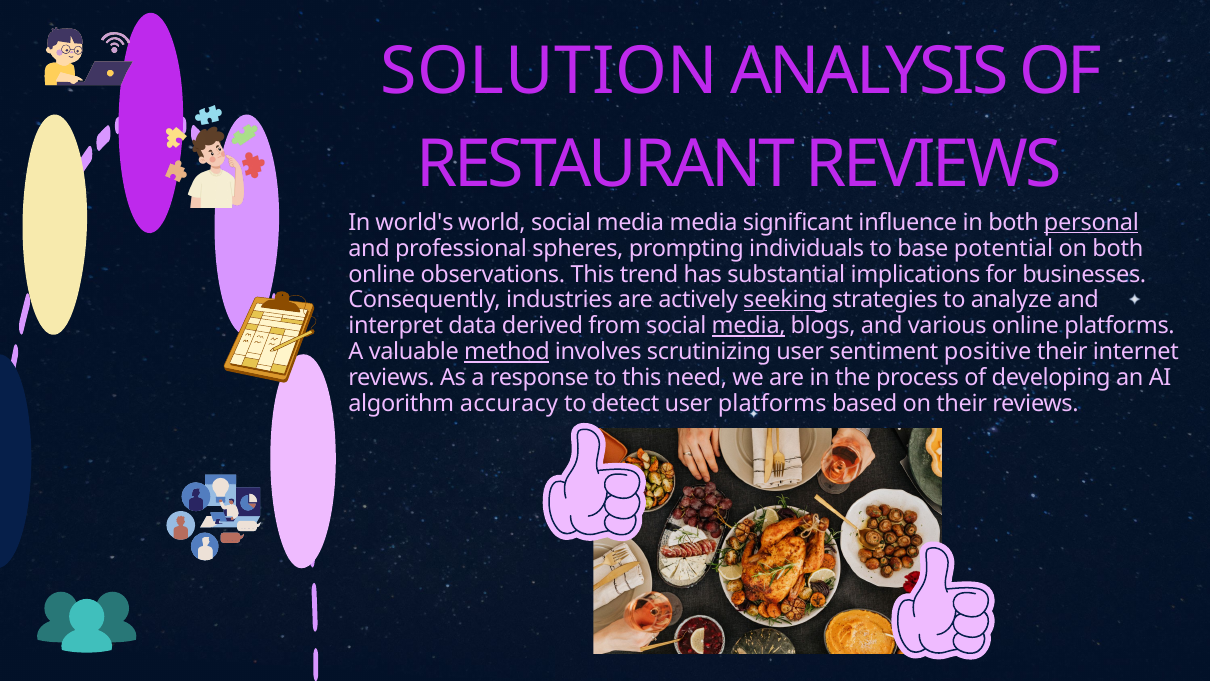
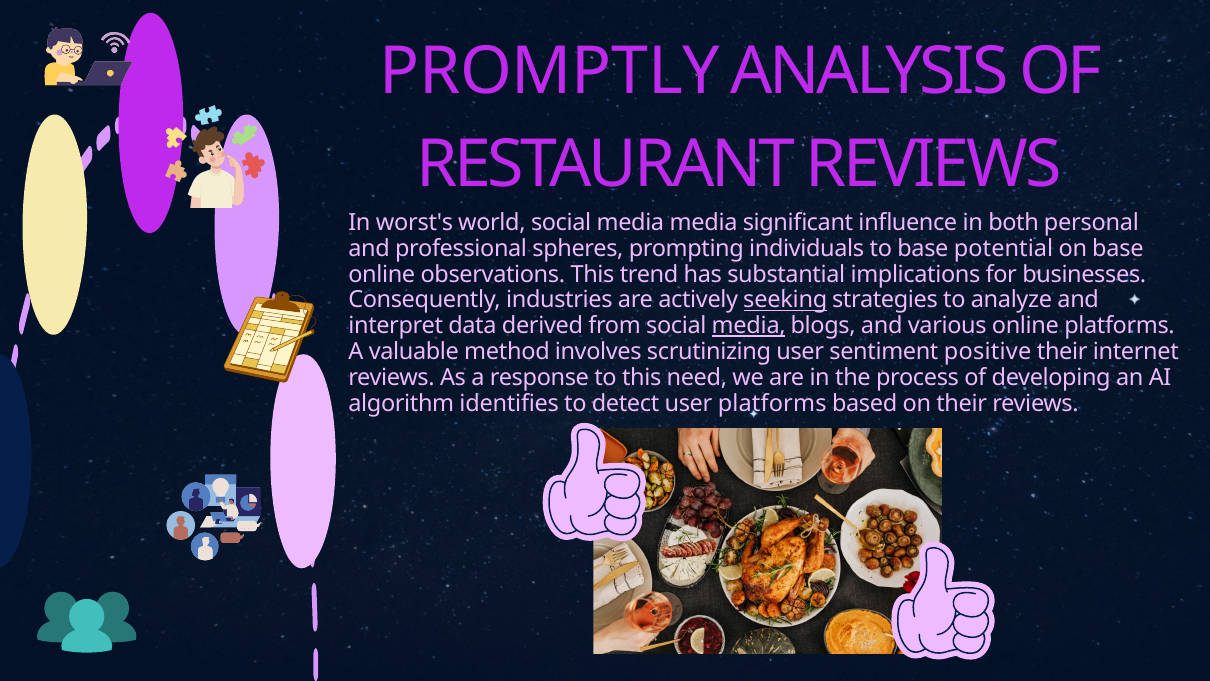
SOLUTION: SOLUTION -> PROMPTLY
world's: world's -> worst's
personal underline: present -> none
on both: both -> base
method underline: present -> none
accuracy: accuracy -> identifies
